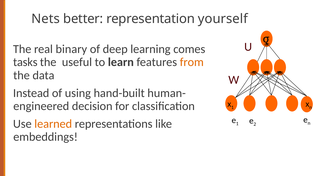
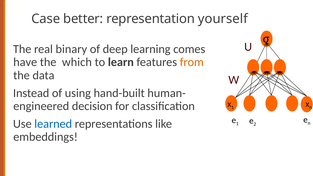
Nets: Nets -> Case
tasks: tasks -> have
useful: useful -> which
learned colour: orange -> blue
